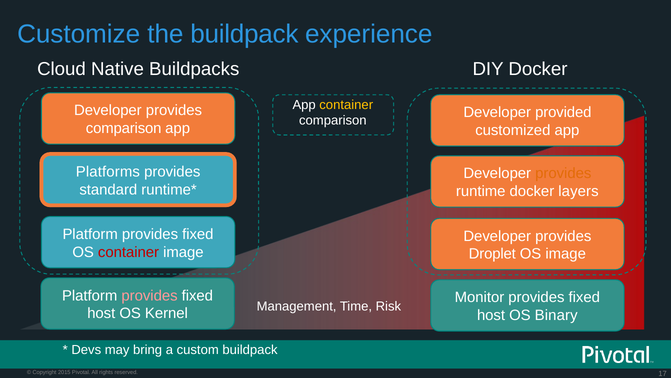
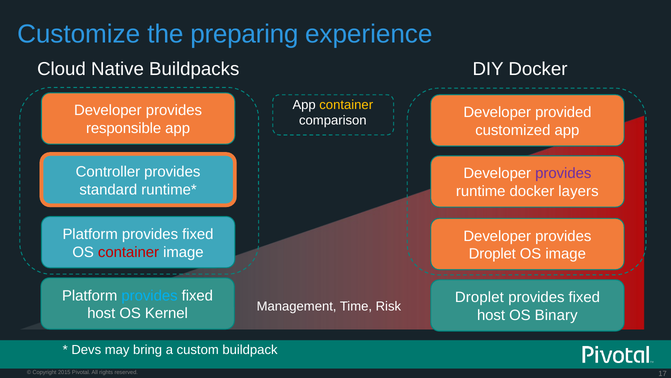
the buildpack: buildpack -> preparing
comparison at (124, 128): comparison -> responsible
Platforms: Platforms -> Controller
provides at (563, 173) colour: orange -> purple
provides at (150, 295) colour: pink -> light blue
Monitor at (479, 297): Monitor -> Droplet
